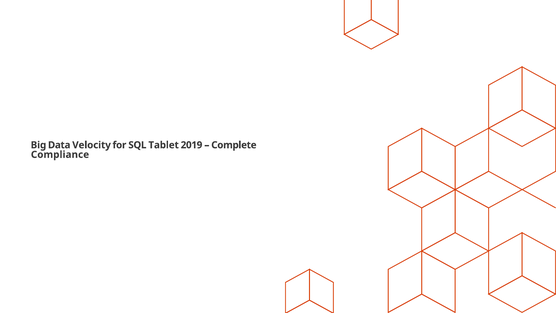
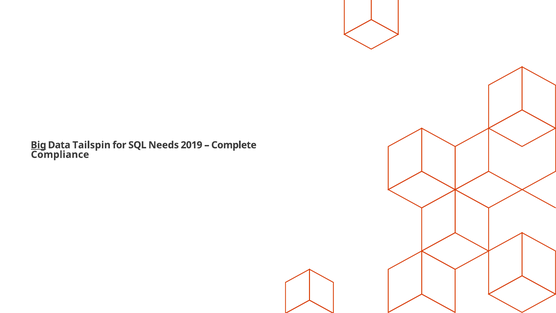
Big underline: none -> present
Velocity: Velocity -> Tailspin
Tablet: Tablet -> Needs
